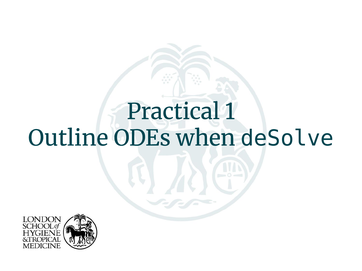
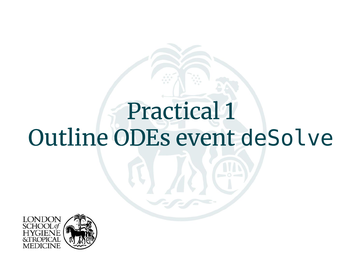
when: when -> event
